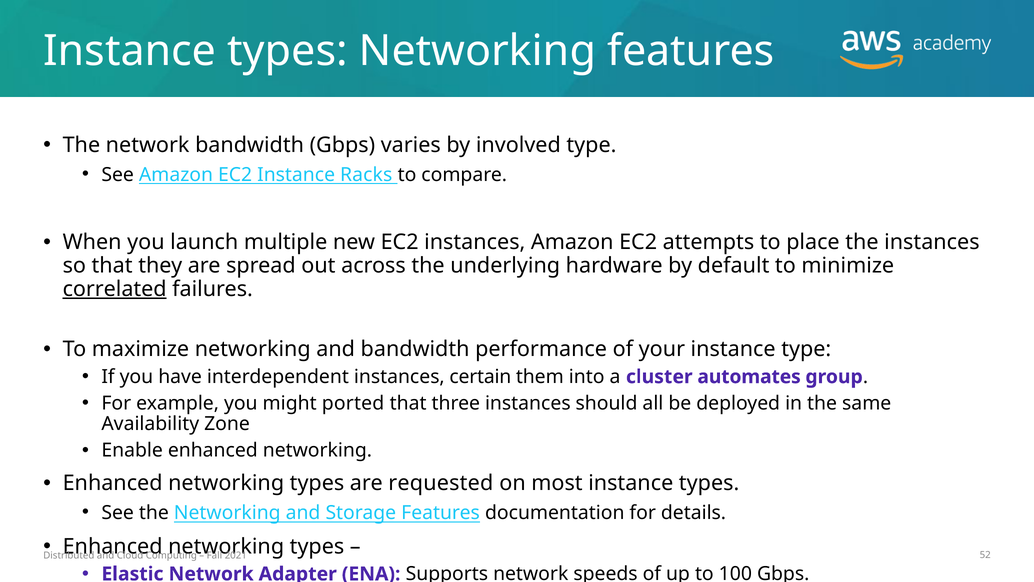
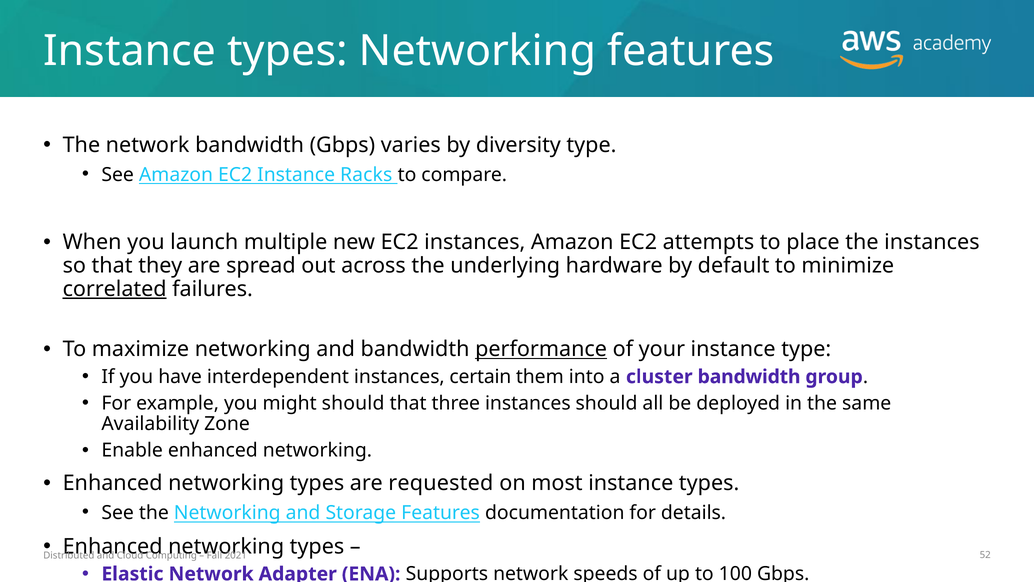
involved: involved -> diversity
performance underline: none -> present
cluster automates: automates -> bandwidth
might ported: ported -> should
